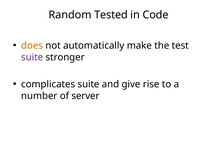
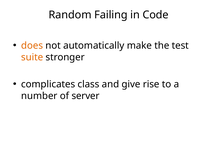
Tested: Tested -> Failing
suite at (32, 57) colour: purple -> orange
complicates suite: suite -> class
